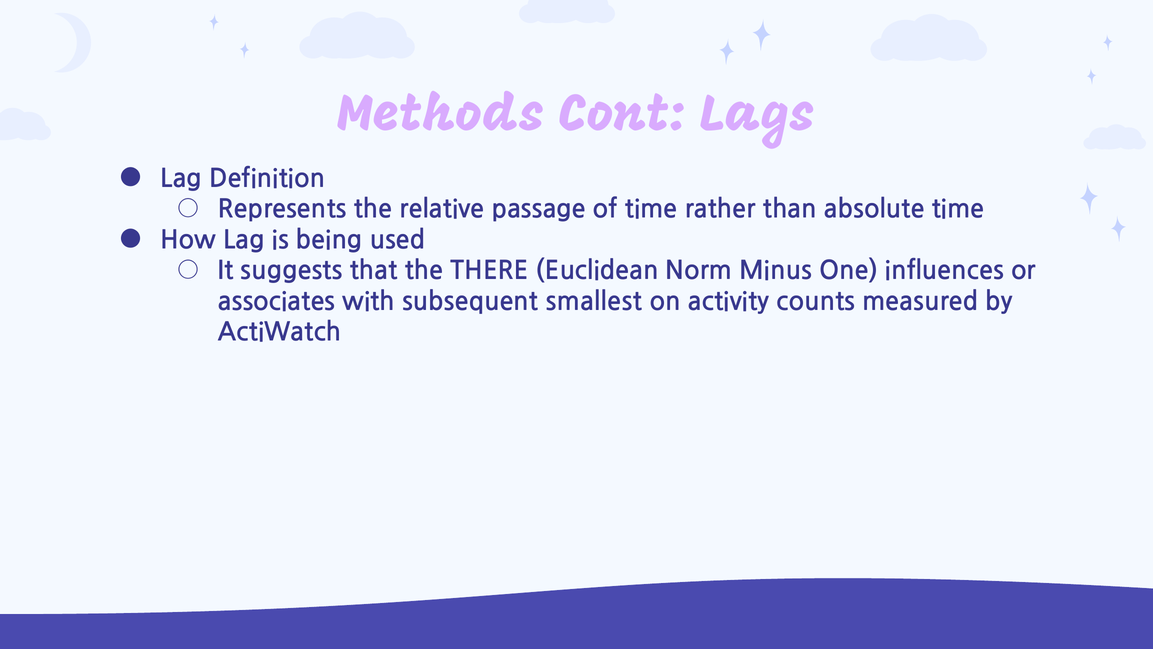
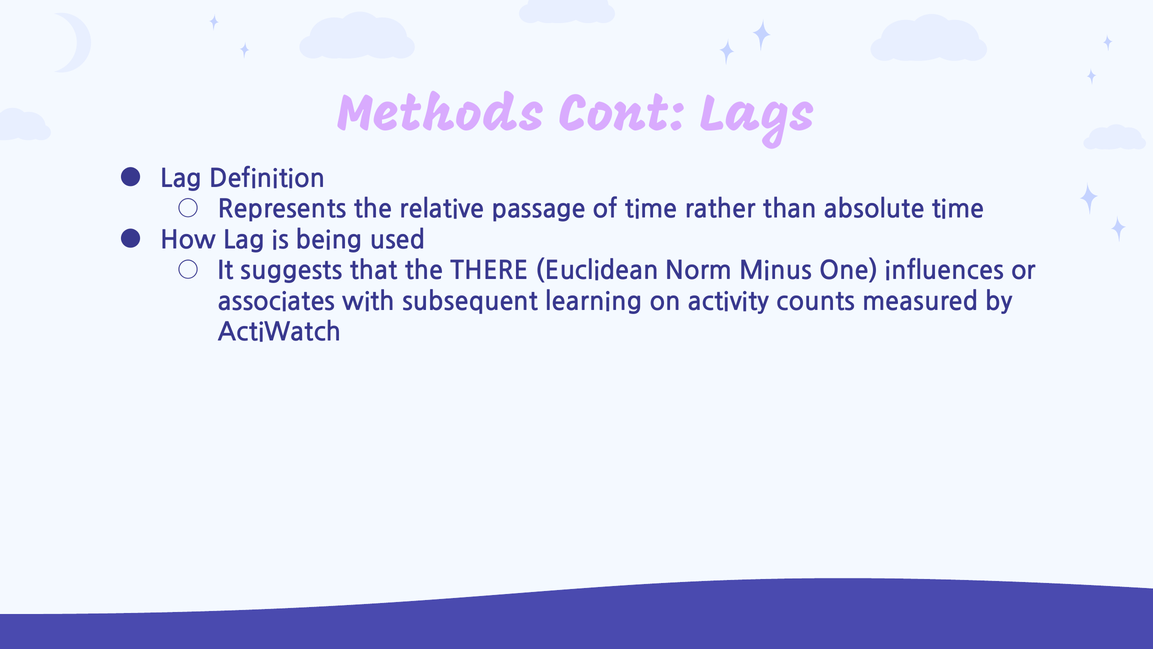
smallest: smallest -> learning
